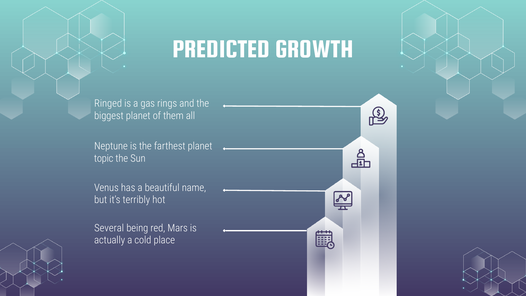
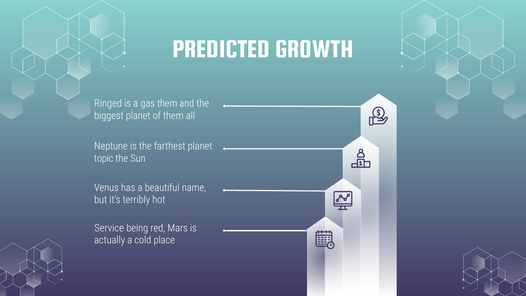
gas rings: rings -> them
Several: Several -> Service
